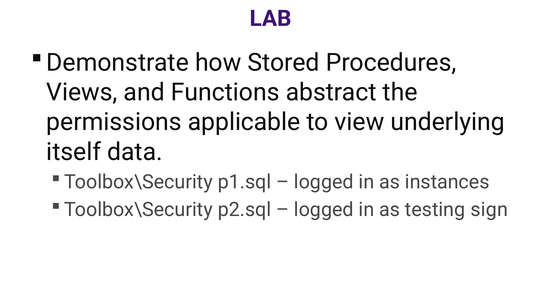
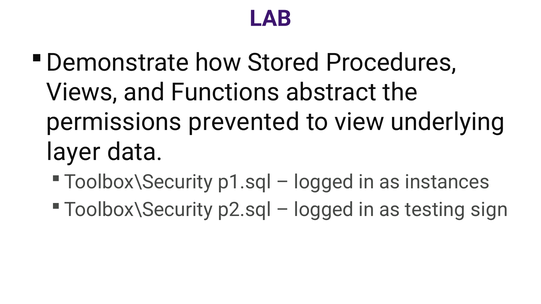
applicable: applicable -> prevented
itself: itself -> layer
